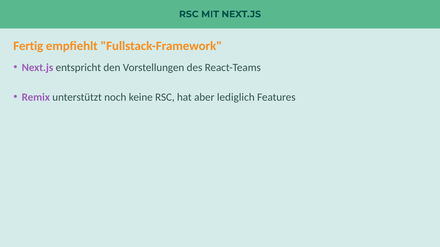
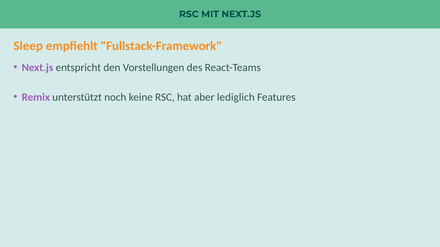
Fertig: Fertig -> Sleep
